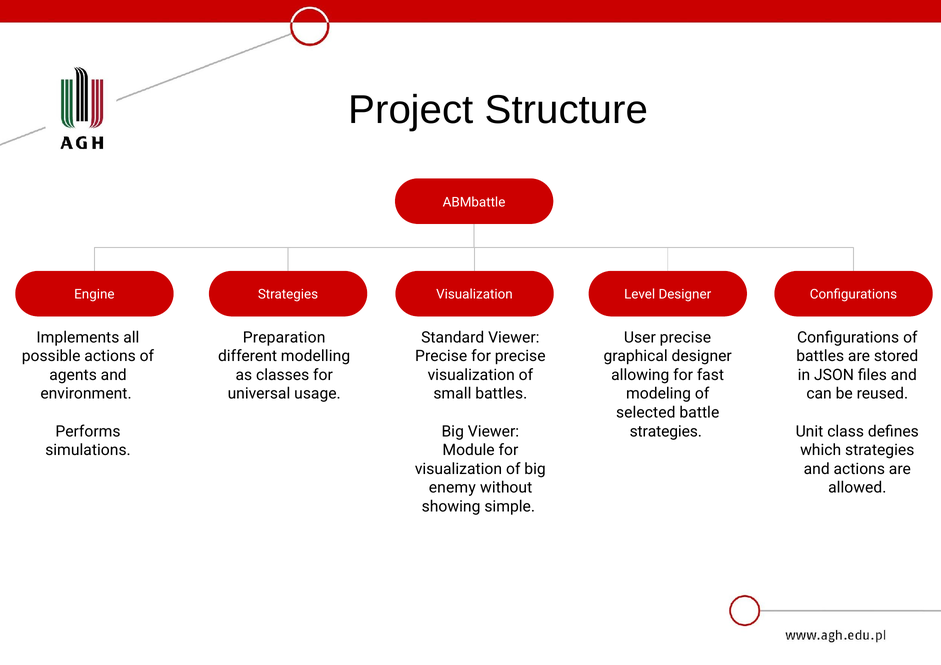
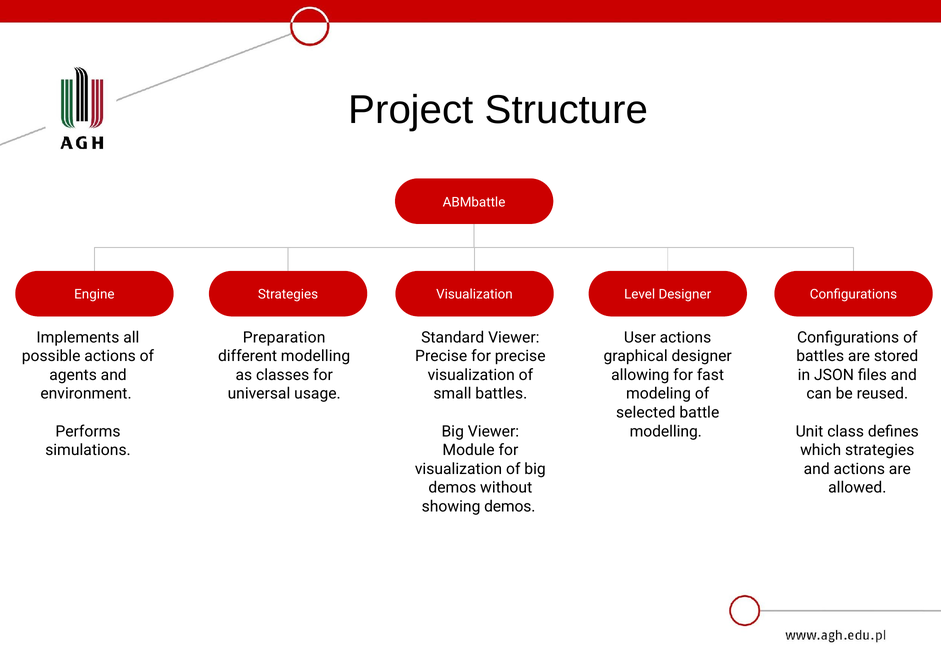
User precise: precise -> actions
strategies at (666, 432): strategies -> modelling
enemy at (452, 488): enemy -> demos
showing simple: simple -> demos
